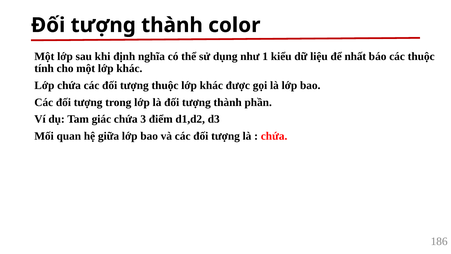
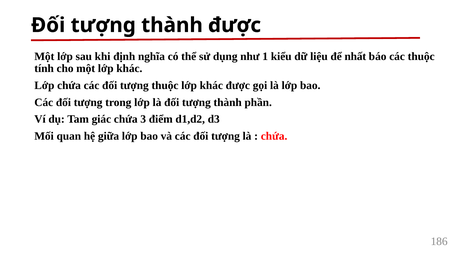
thành color: color -> được
